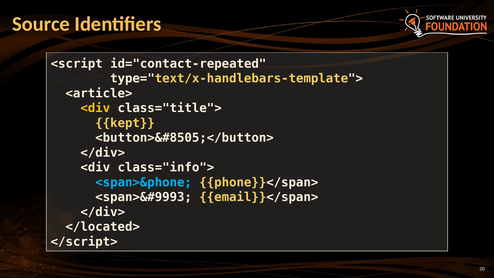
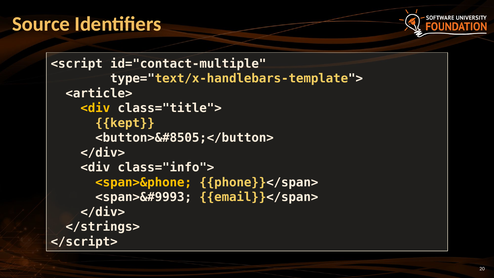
id="contact-repeated: id="contact-repeated -> id="contact-multiple
<span>&phone colour: light blue -> yellow
</located>: </located> -> </strings>
